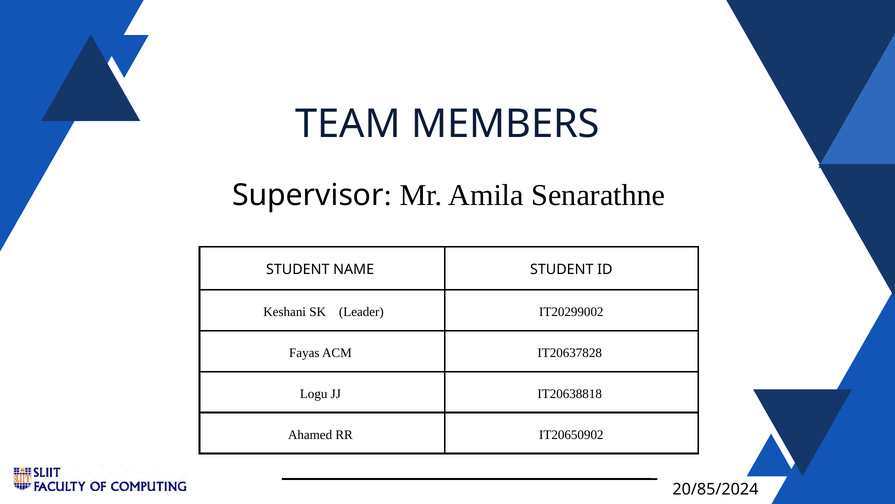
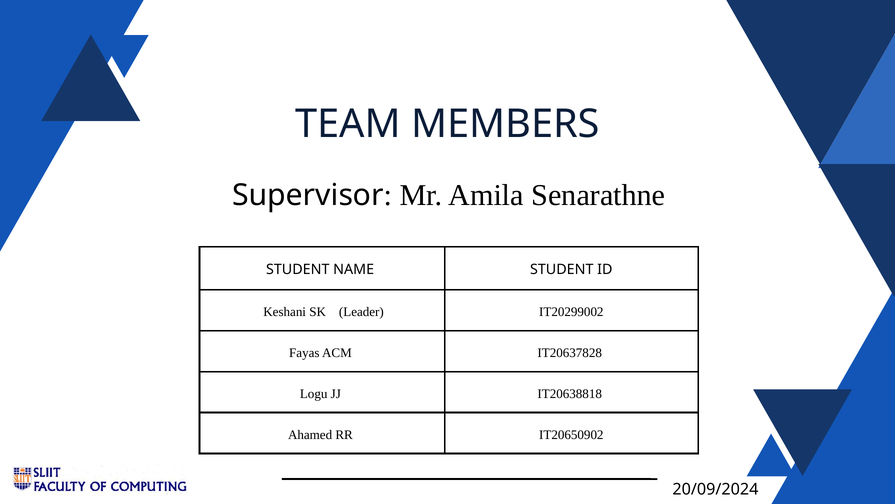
20/85/2024: 20/85/2024 -> 20/09/2024
